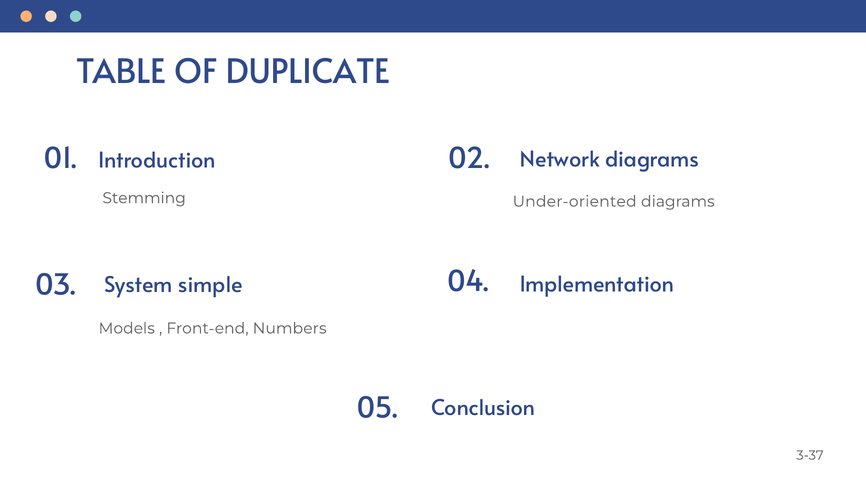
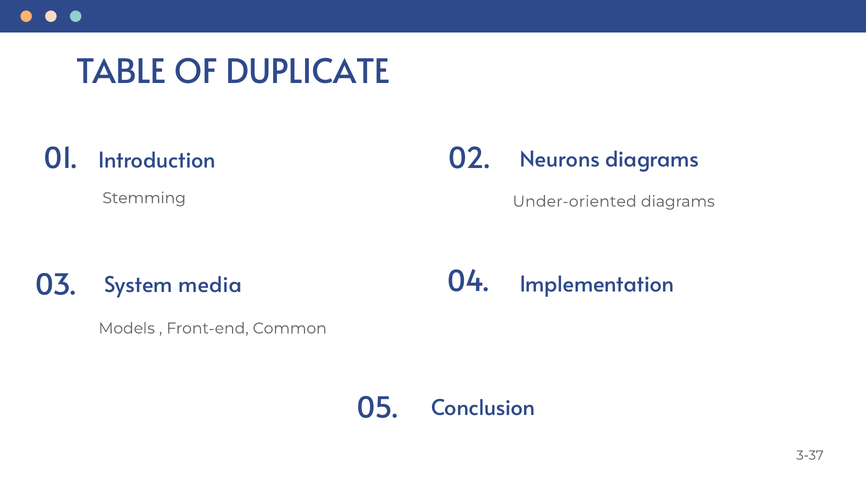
Network: Network -> Neurons
simple: simple -> media
Numbers: Numbers -> Common
